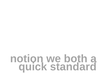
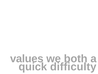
notion: notion -> values
standard: standard -> difficulty
